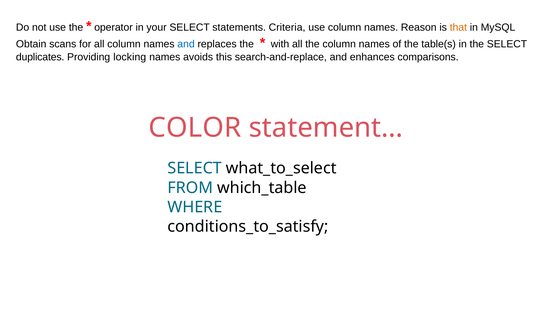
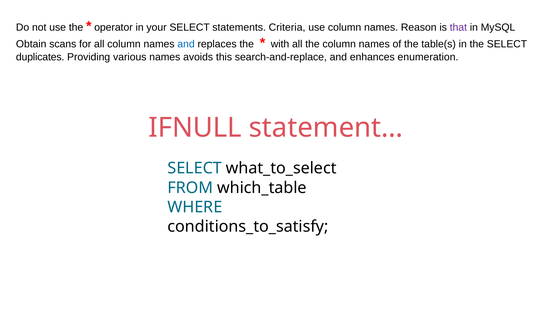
that colour: orange -> purple
locking: locking -> various
comparisons: comparisons -> enumeration
COLOR: COLOR -> IFNULL
